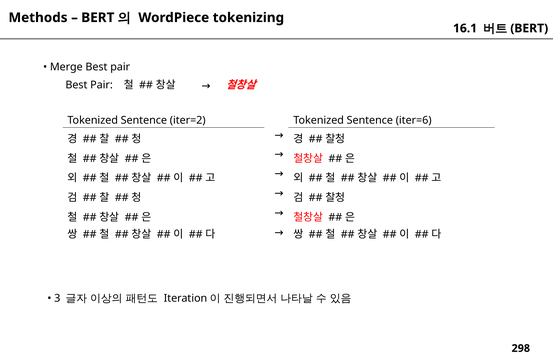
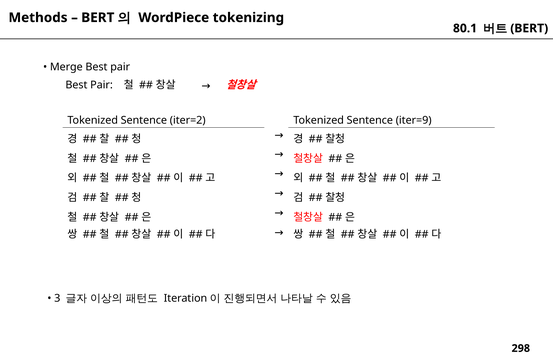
16.1: 16.1 -> 80.1
iter=6: iter=6 -> iter=9
